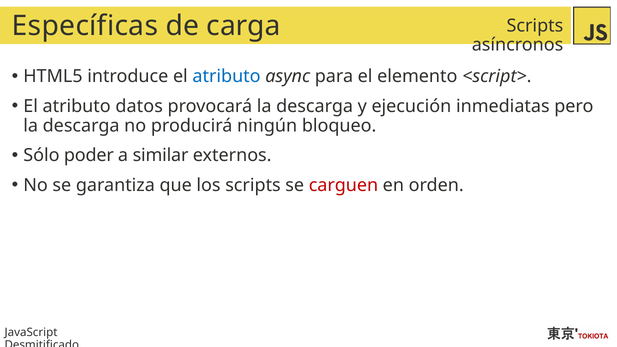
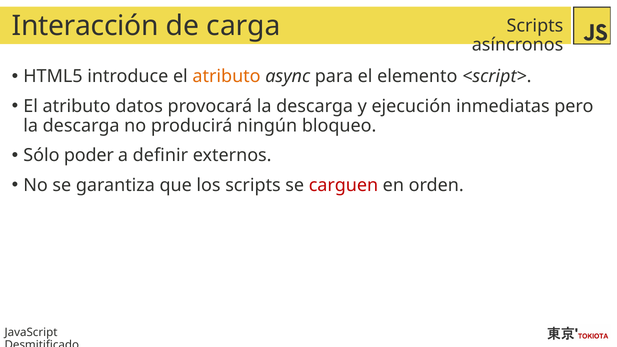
Específicas: Específicas -> Interacción
atributo at (227, 76) colour: blue -> orange
similar: similar -> definir
